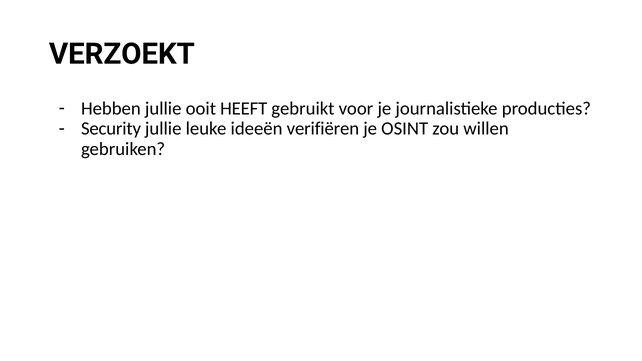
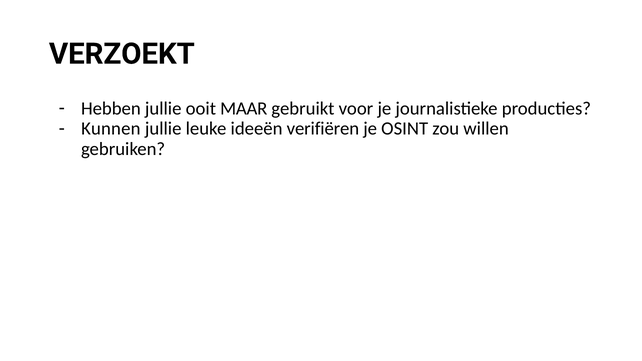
HEEFT: HEEFT -> MAAR
Security: Security -> Kunnen
